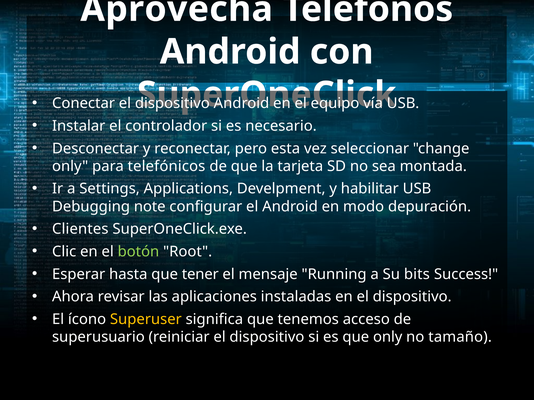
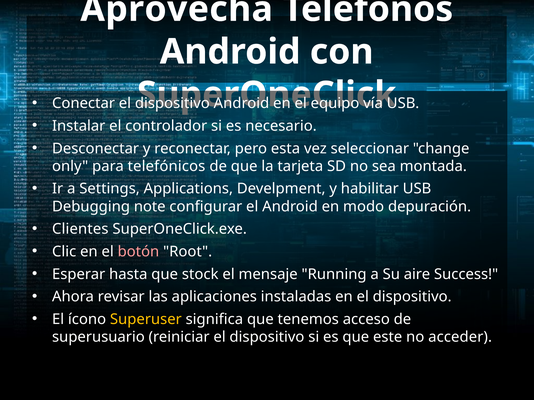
botón colour: light green -> pink
tener: tener -> stock
bits: bits -> aire
que only: only -> este
tamaño: tamaño -> acceder
